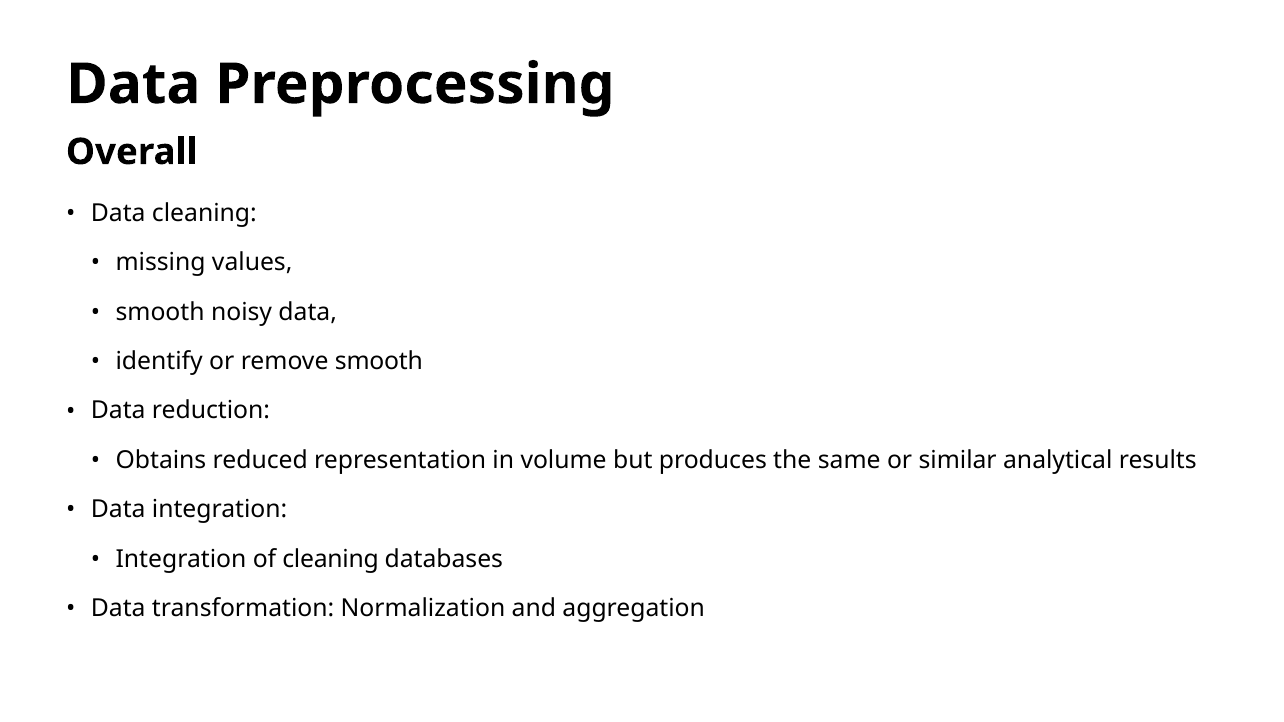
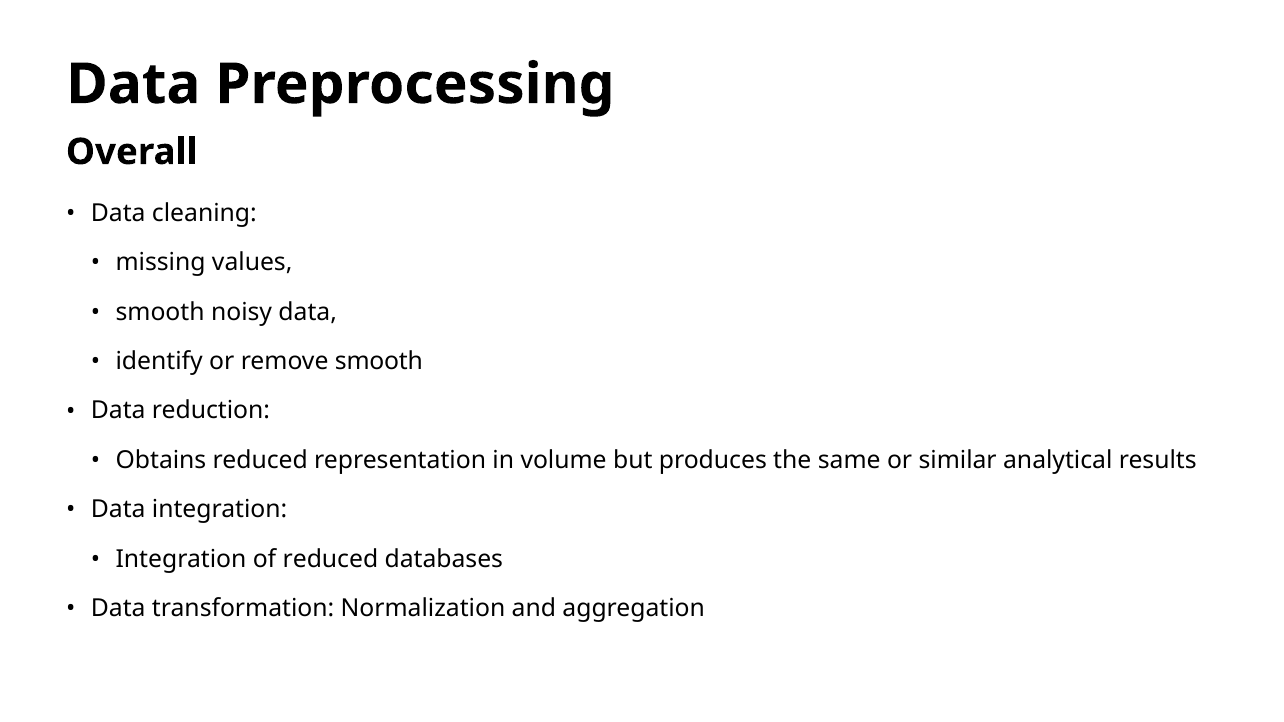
of cleaning: cleaning -> reduced
